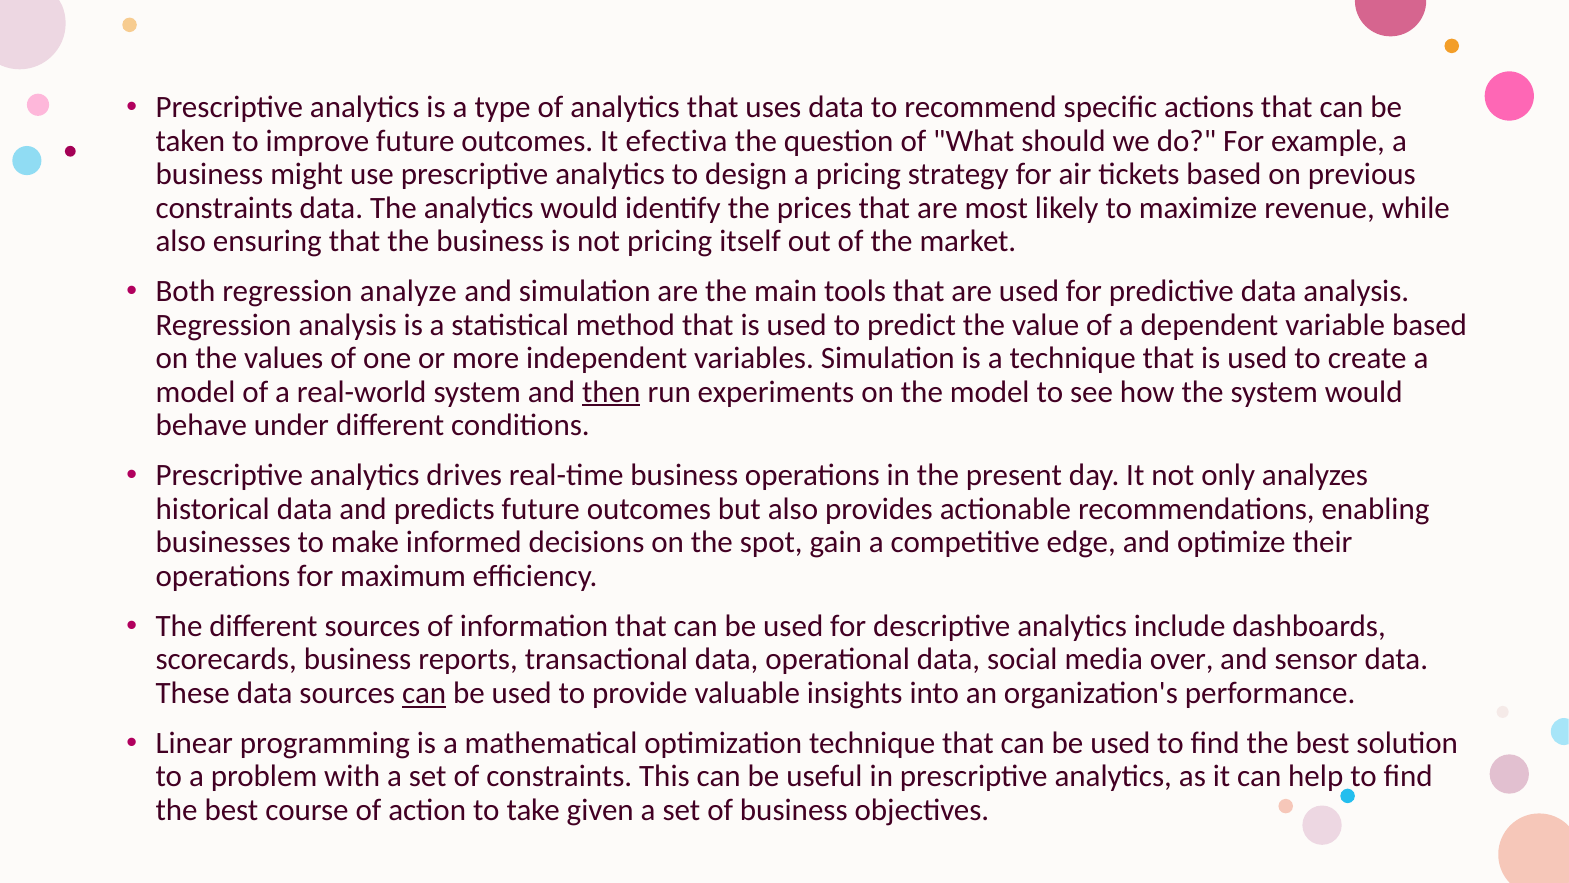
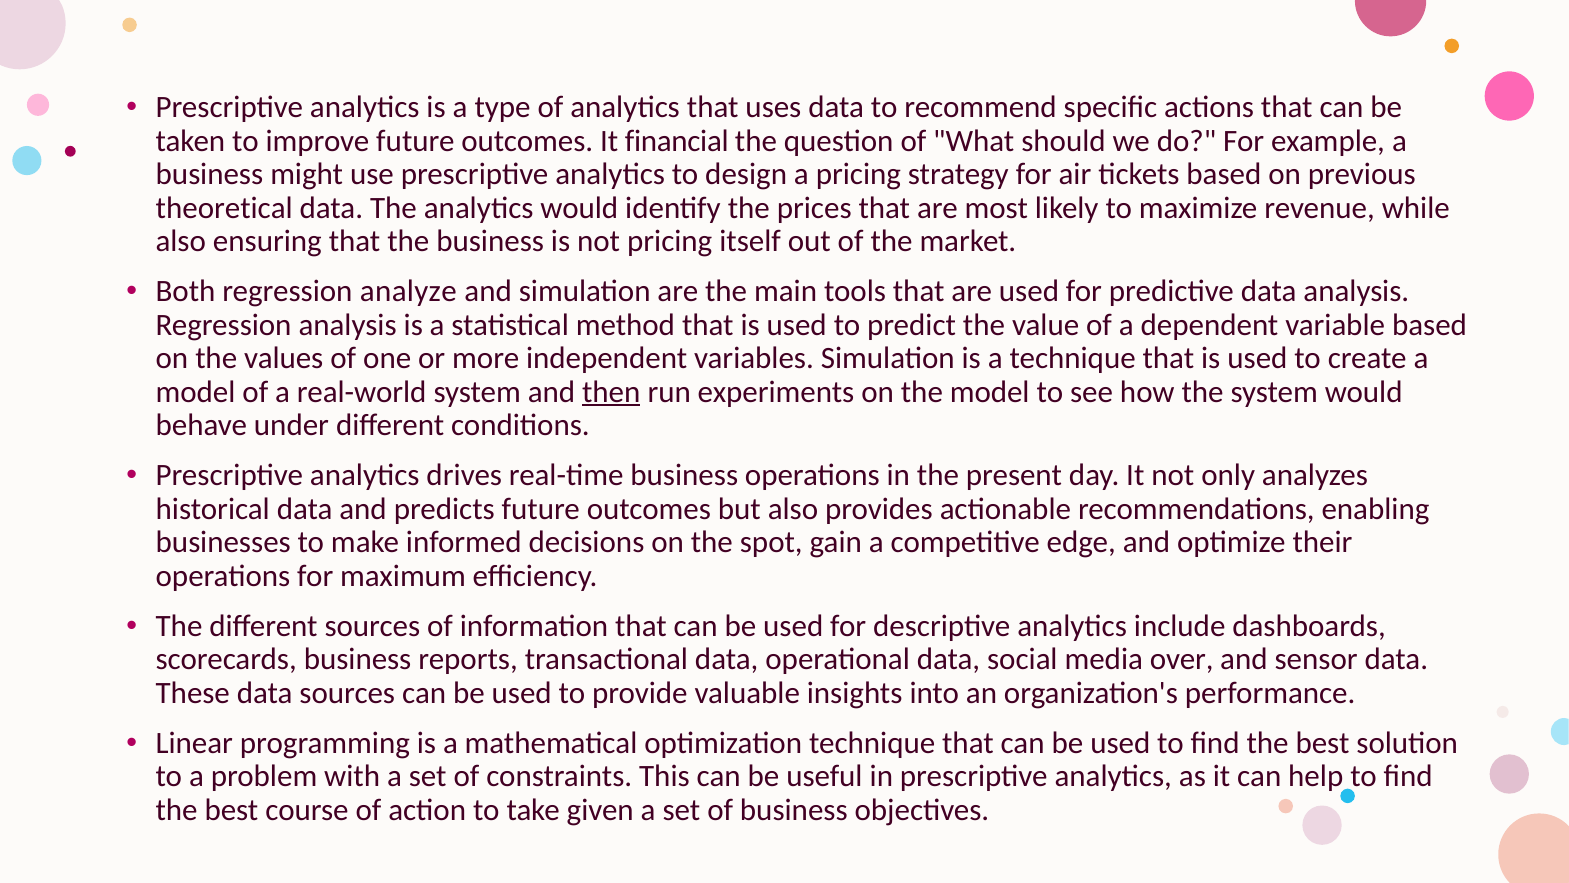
efectiva: efectiva -> financial
constraints at (224, 208): constraints -> theoretical
can at (424, 693) underline: present -> none
